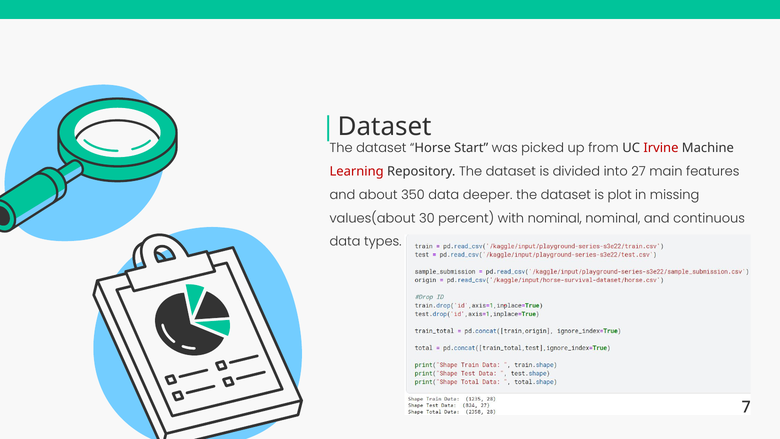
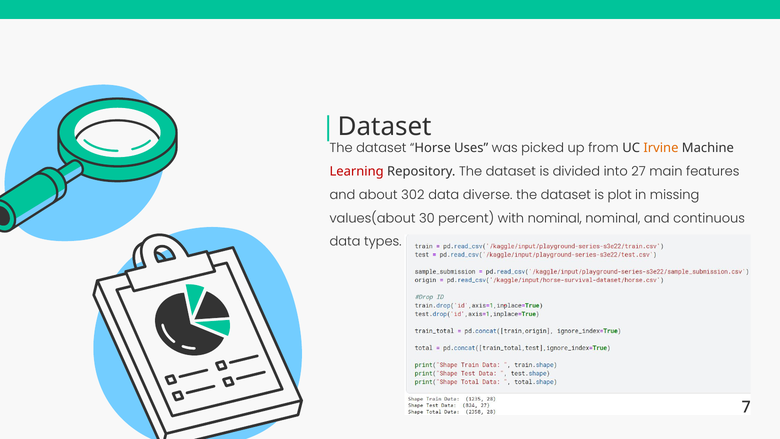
Start: Start -> Uses
Irvine colour: red -> orange
350: 350 -> 302
deeper: deeper -> diverse
